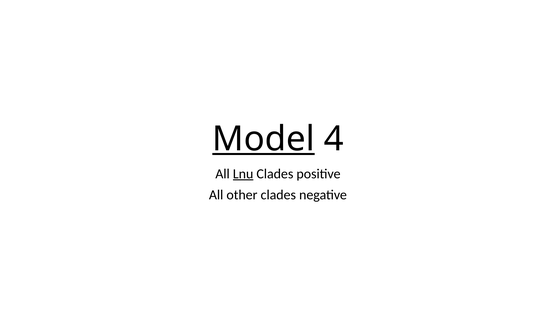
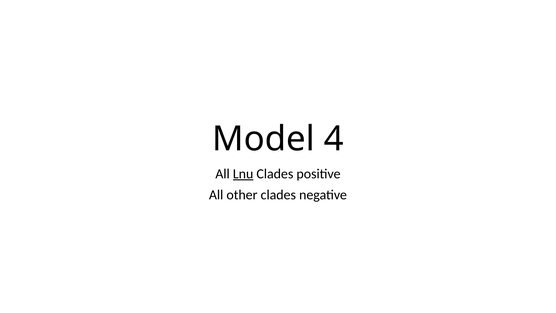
Model underline: present -> none
